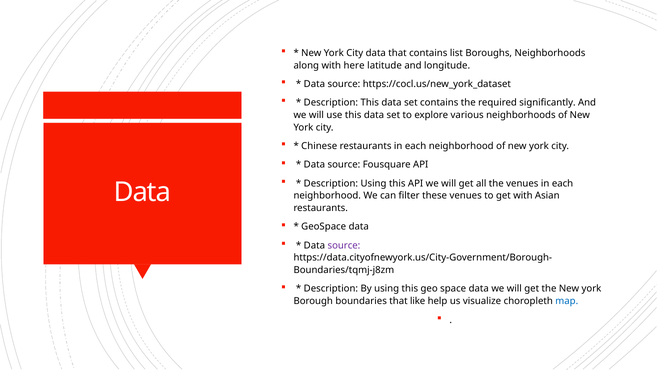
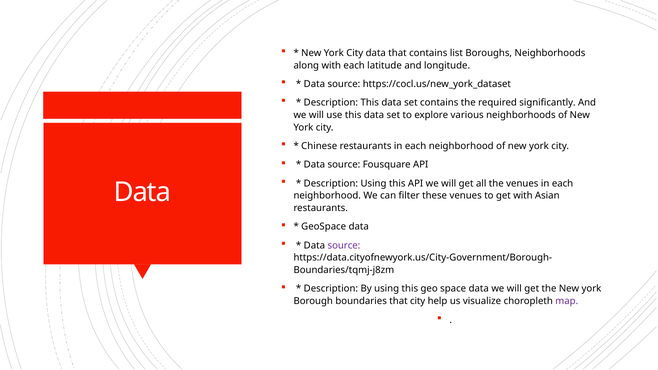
with here: here -> each
that like: like -> city
map colour: blue -> purple
